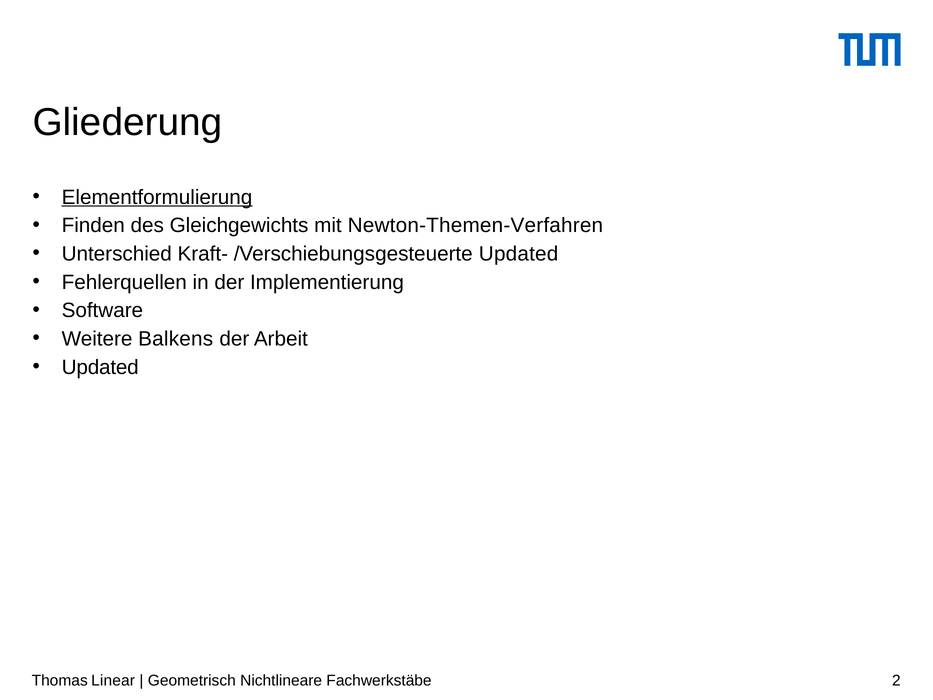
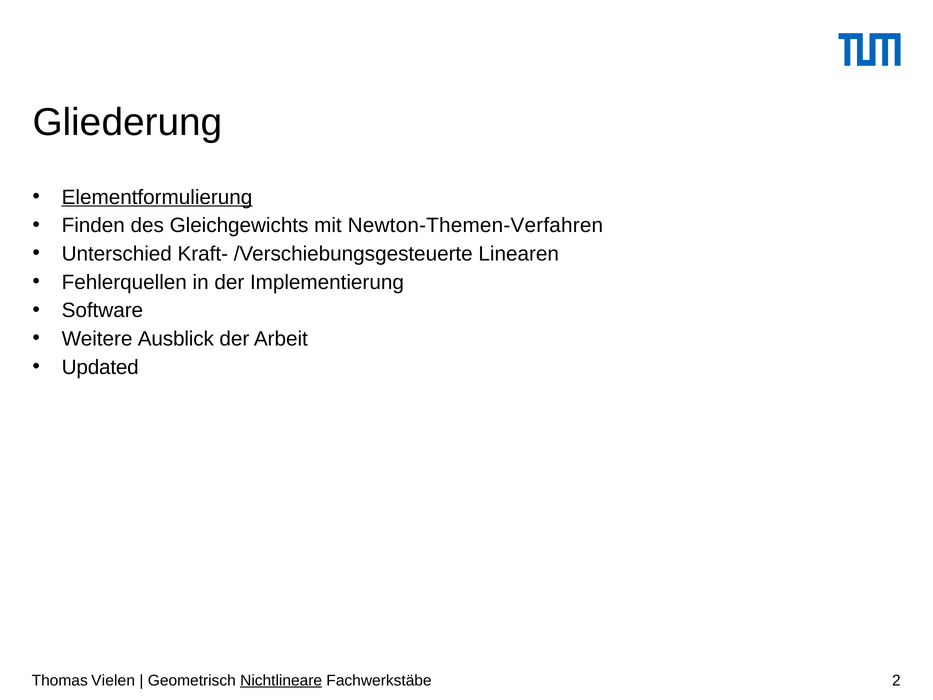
/Verschiebungsgesteuerte Updated: Updated -> Linearen
Balkens: Balkens -> Ausblick
Linear: Linear -> Vielen
Nichtlineare underline: none -> present
